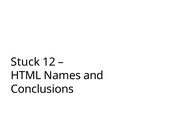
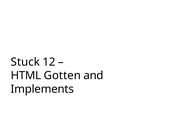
Names: Names -> Gotten
Conclusions: Conclusions -> Implements
